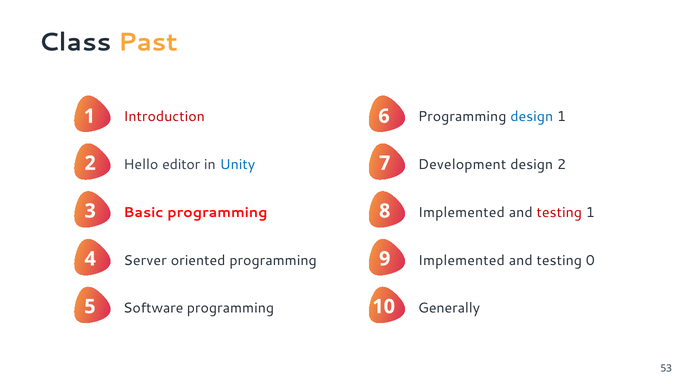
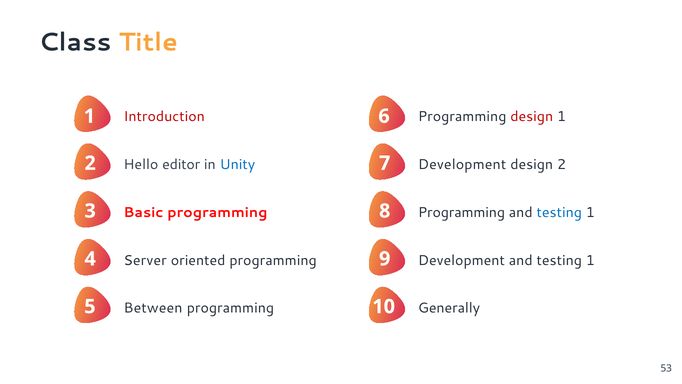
Past: Past -> Title
design at (532, 116) colour: blue -> red
Implemented at (461, 212): Implemented -> Programming
testing at (559, 212) colour: red -> blue
Implemented at (461, 260): Implemented -> Development
0 at (590, 260): 0 -> 1
Software: Software -> Between
